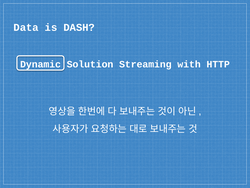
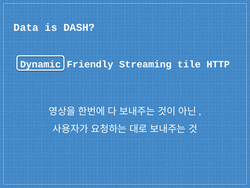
Solution: Solution -> Friendly
with: with -> tile
